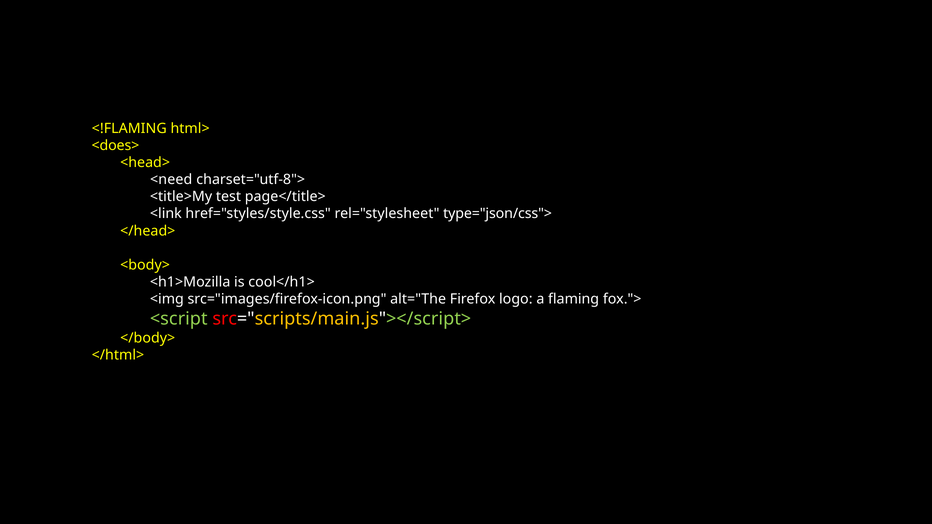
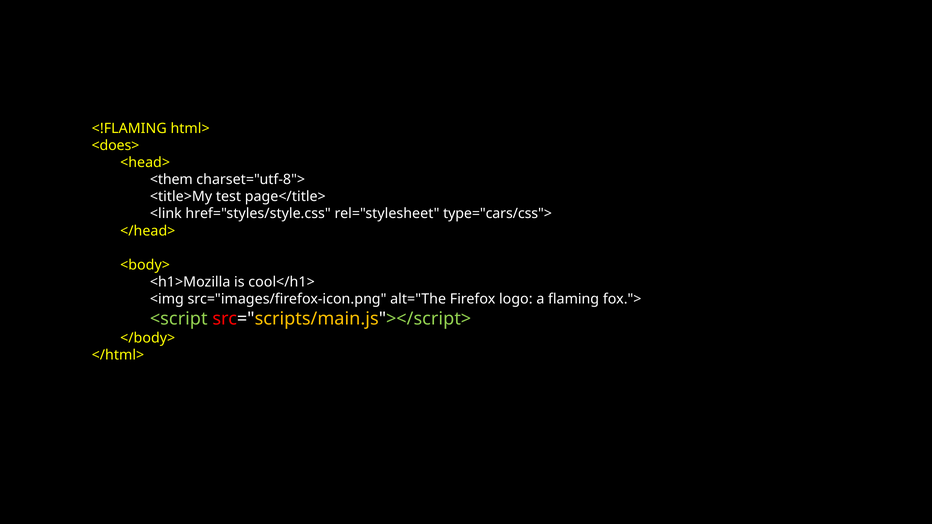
<need: <need -> <them
type="json/css">: type="json/css"> -> type="cars/css">
